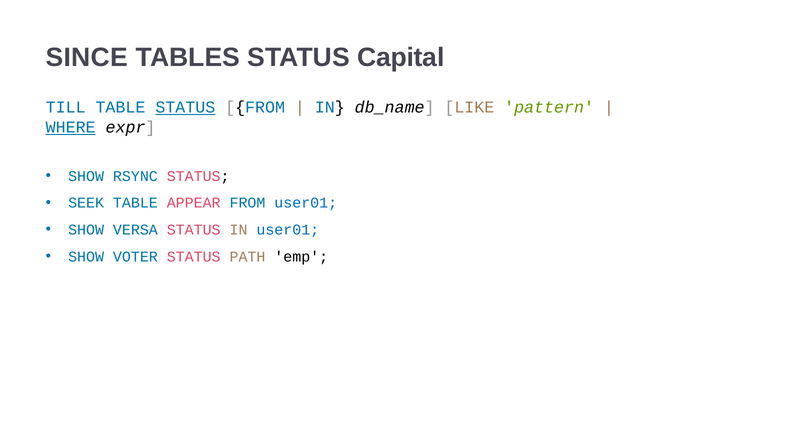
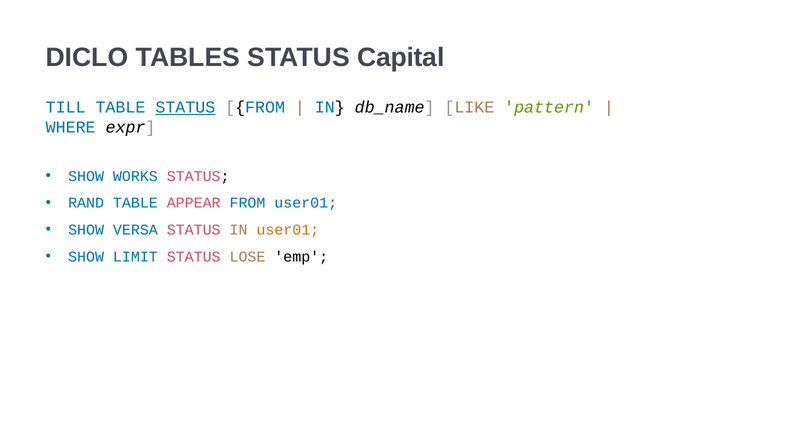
SINCE: SINCE -> DICLO
WHERE underline: present -> none
RSYNC: RSYNC -> WORKS
SEEK: SEEK -> RAND
user01 at (288, 230) colour: blue -> orange
VOTER: VOTER -> LIMIT
PATH: PATH -> LOSE
